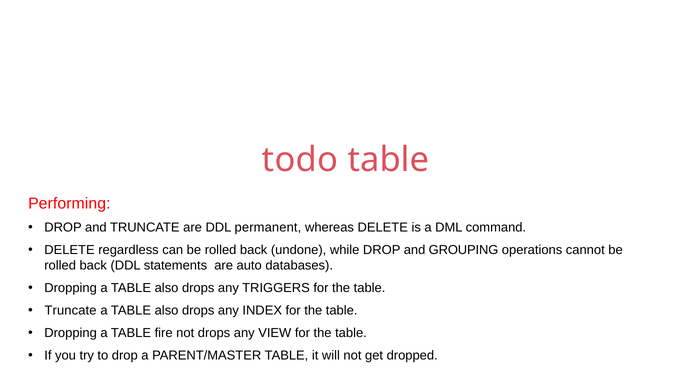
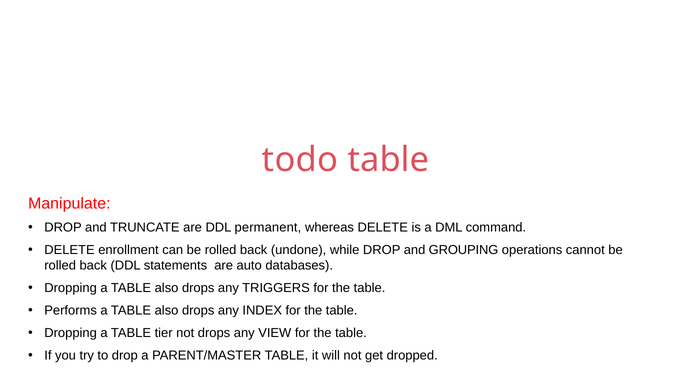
Performing: Performing -> Manipulate
regardless: regardless -> enrollment
Truncate at (71, 310): Truncate -> Performs
fire: fire -> tier
